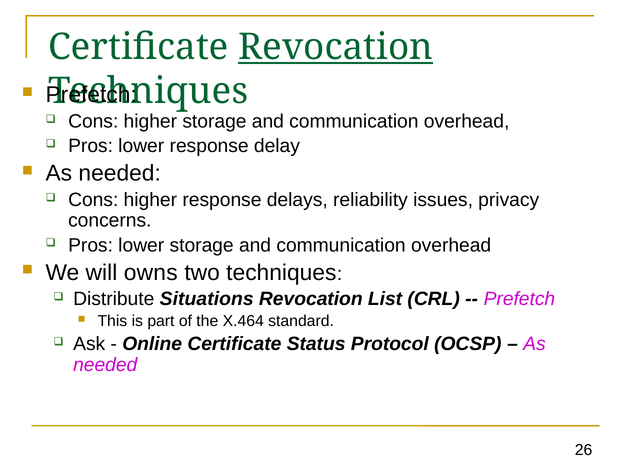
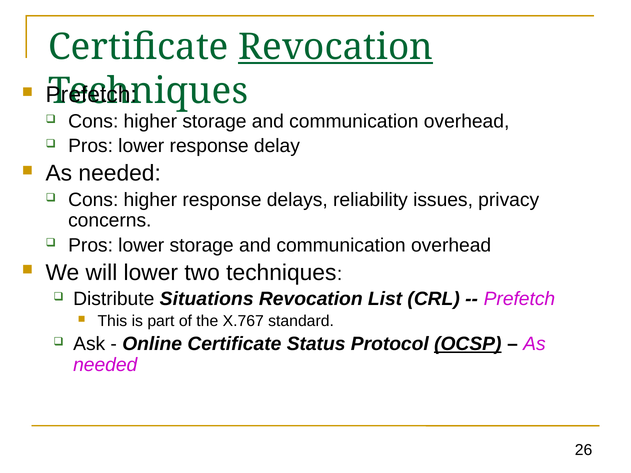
will owns: owns -> lower
X.464: X.464 -> X.767
OCSP underline: none -> present
